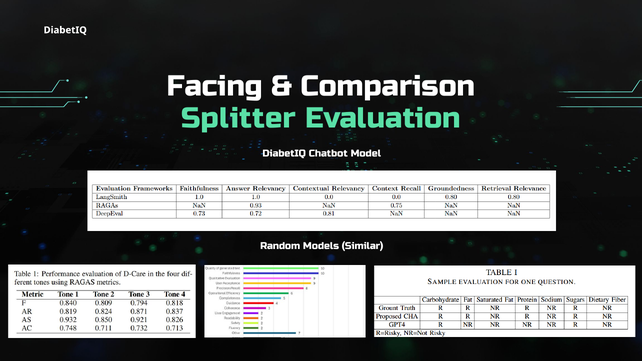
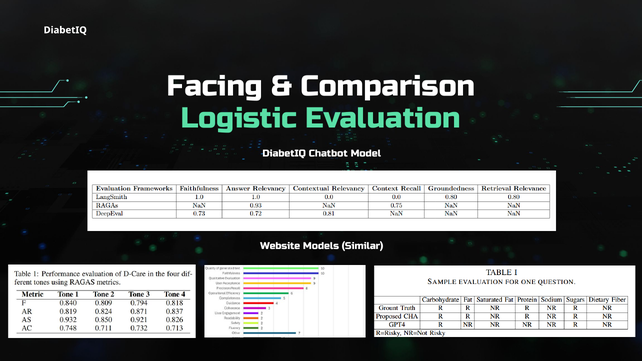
Splitter: Splitter -> Logistic
Random: Random -> Website
